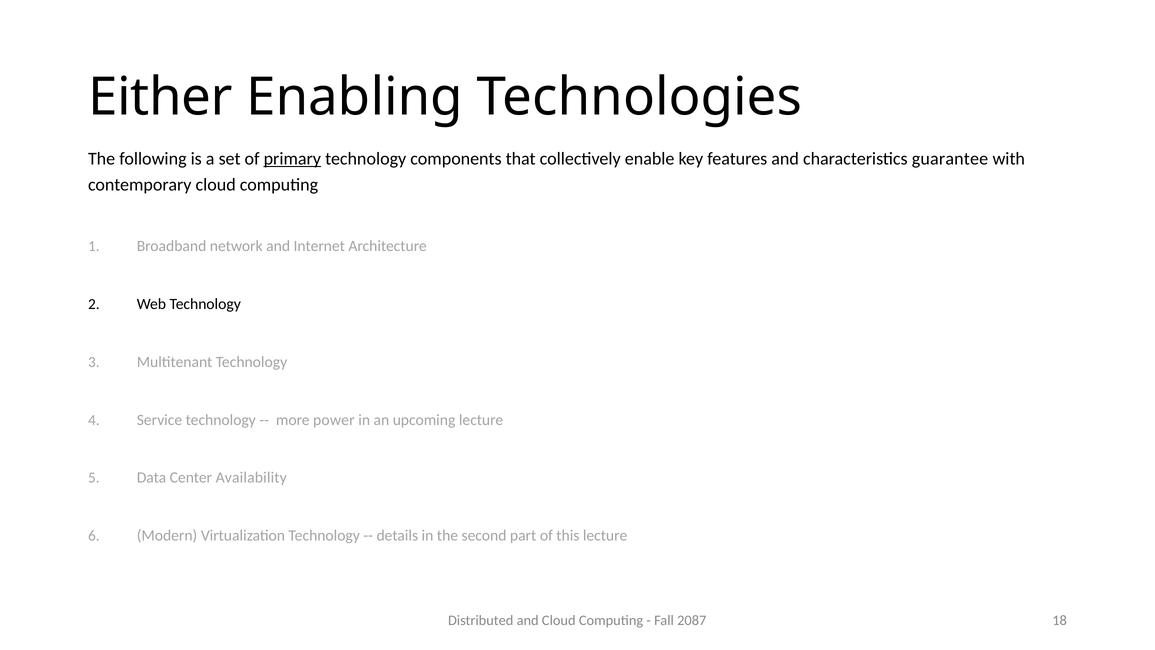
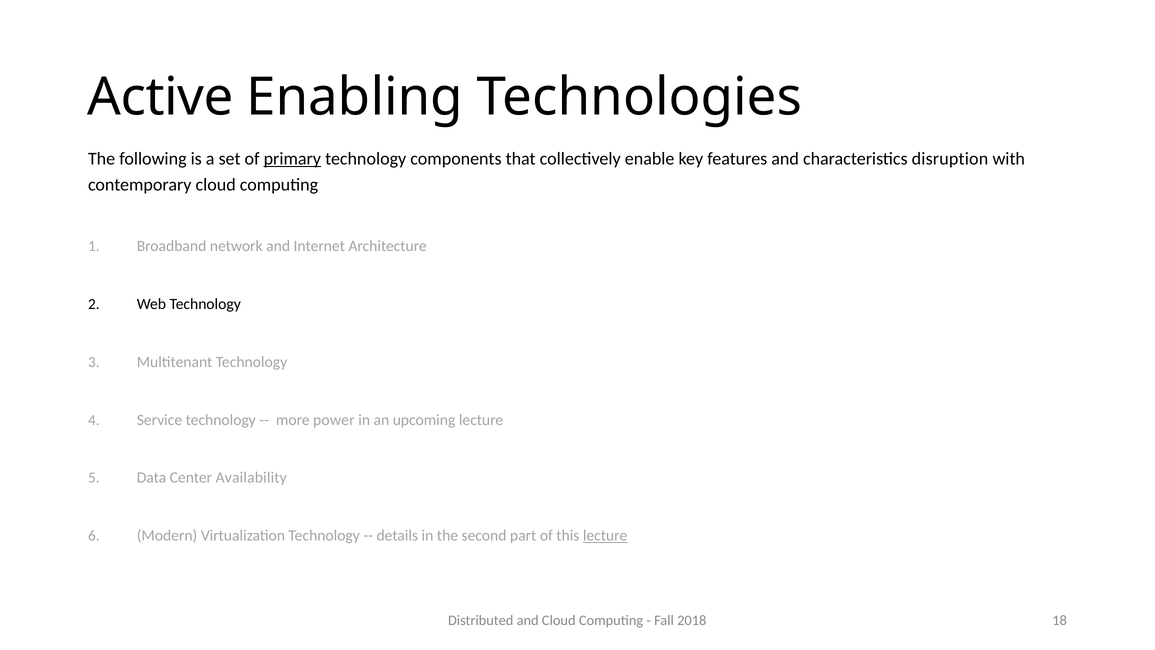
Either: Either -> Active
guarantee: guarantee -> disruption
lecture at (605, 535) underline: none -> present
2087: 2087 -> 2018
